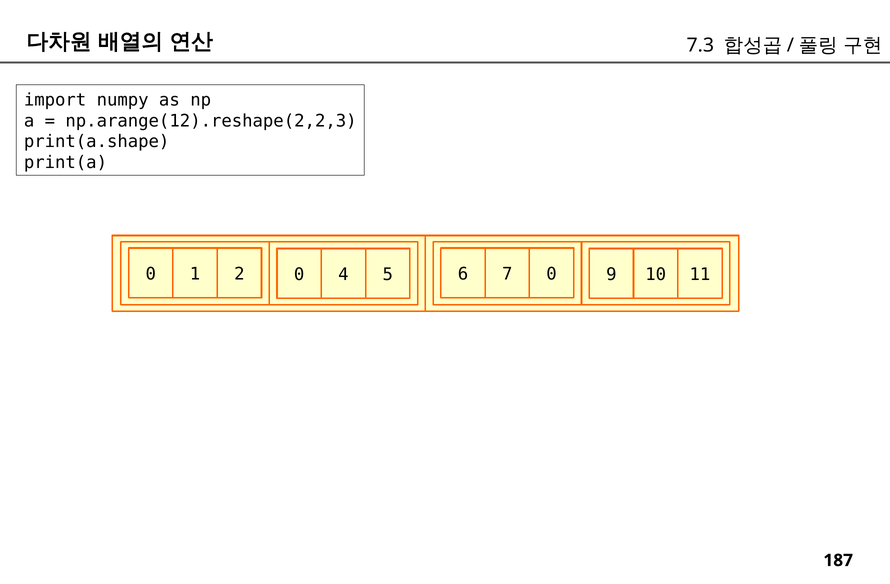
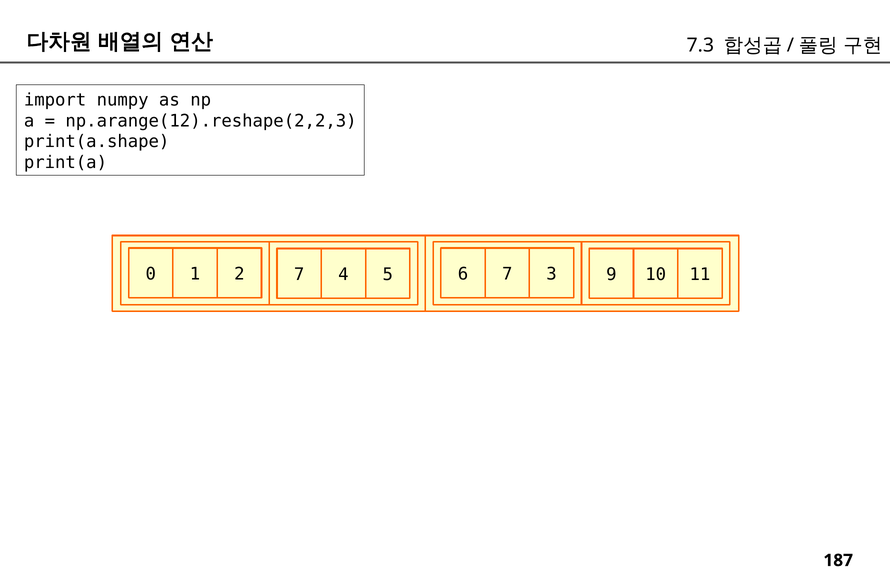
2 0: 0 -> 7
7 0: 0 -> 3
